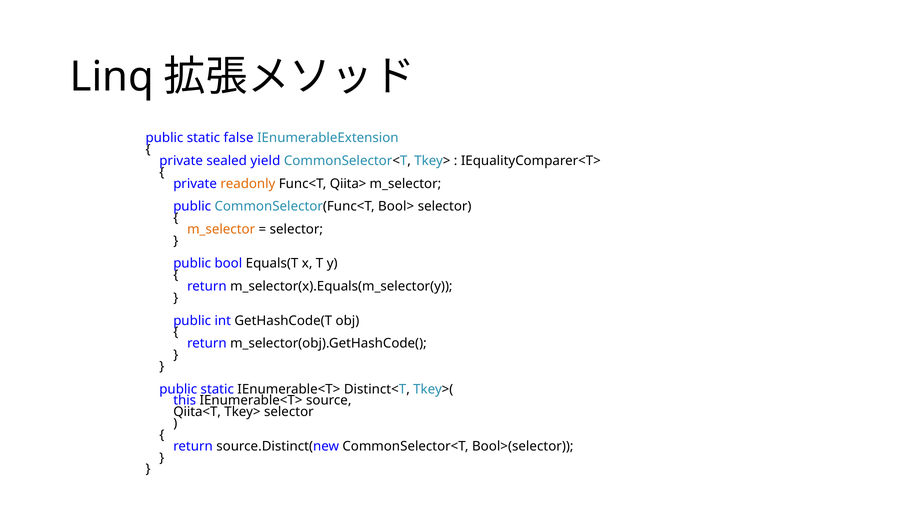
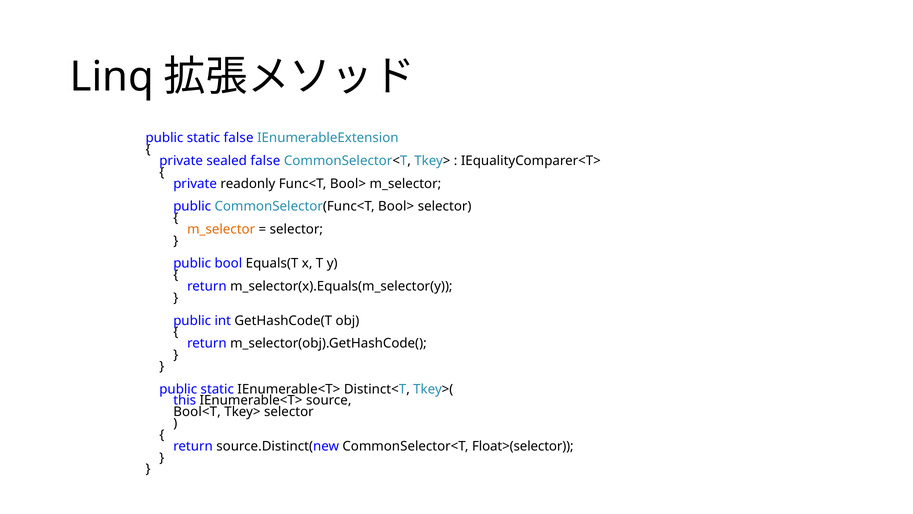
sealed yield: yield -> false
readonly colour: orange -> black
Func<T Qiita>: Qiita> -> Bool>
Qiita<T: Qiita<T -> Bool<T
Bool>(selector: Bool>(selector -> Float>(selector
